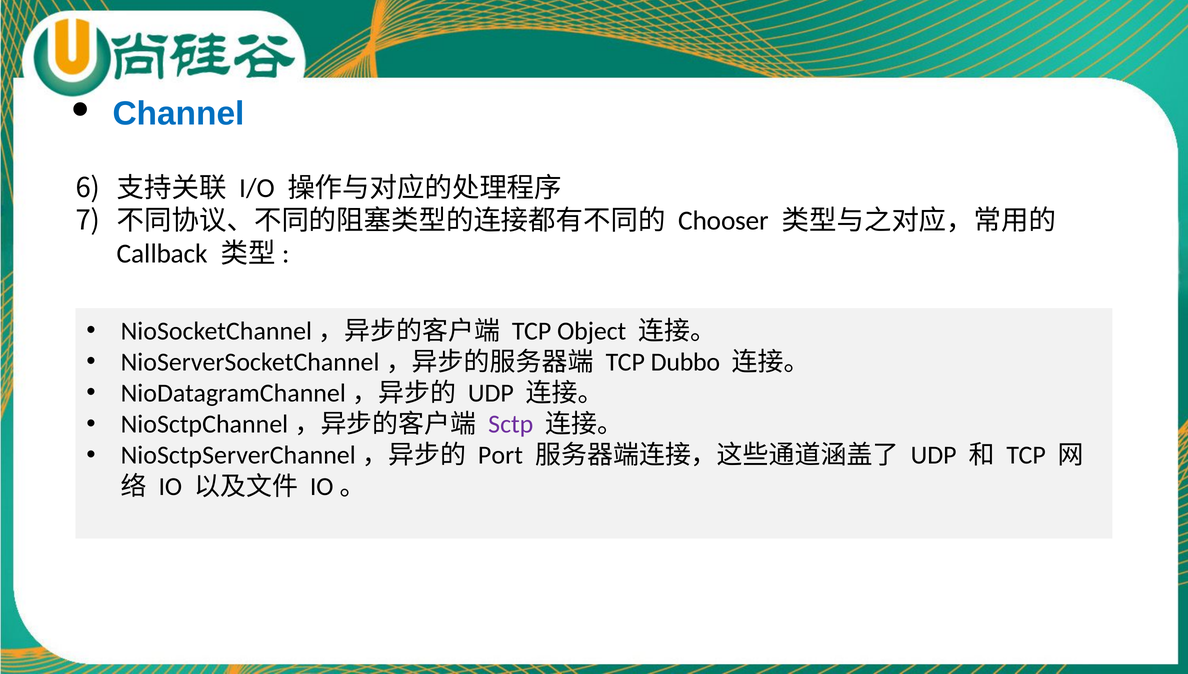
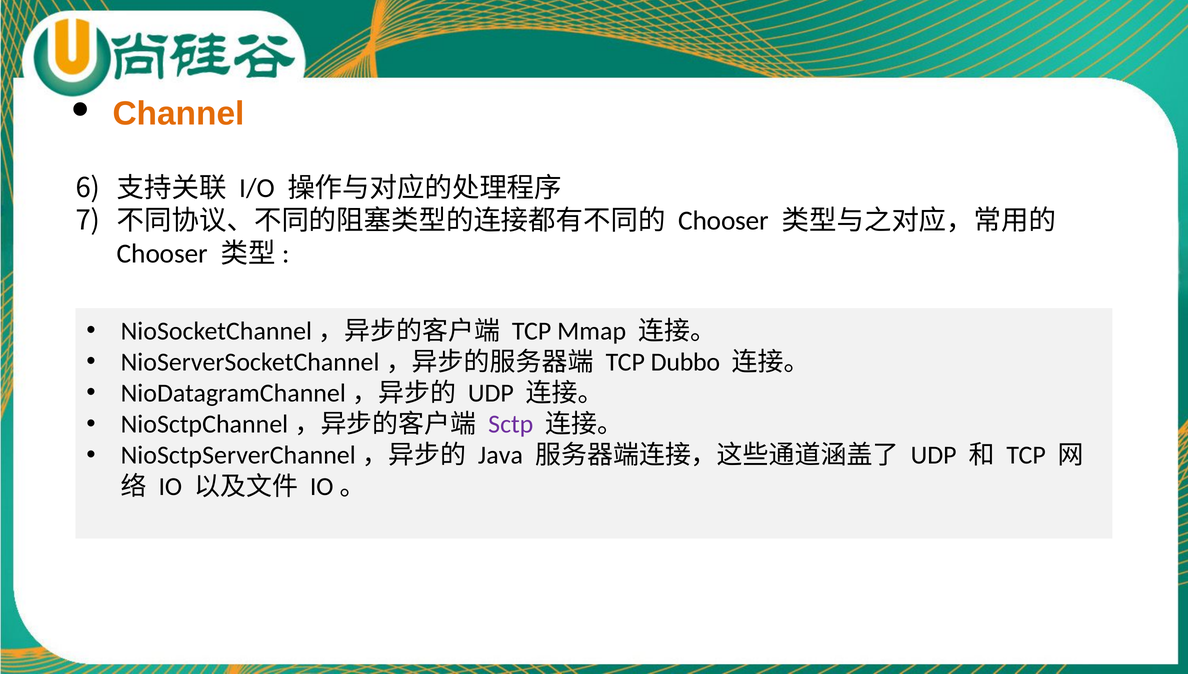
Channel colour: blue -> orange
Callback at (162, 254): Callback -> Chooser
Object: Object -> Mmap
Port: Port -> Java
